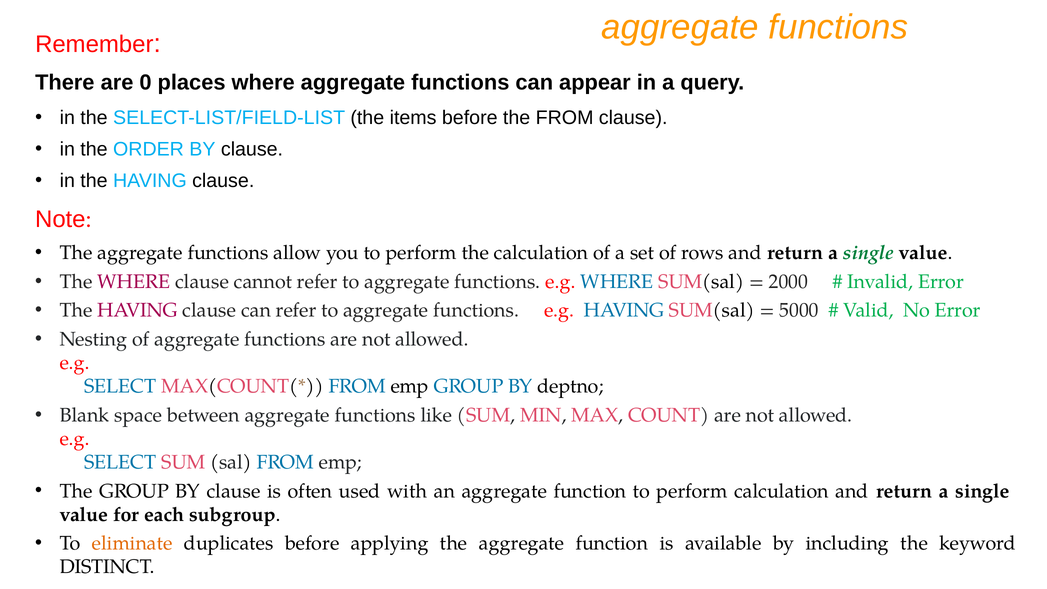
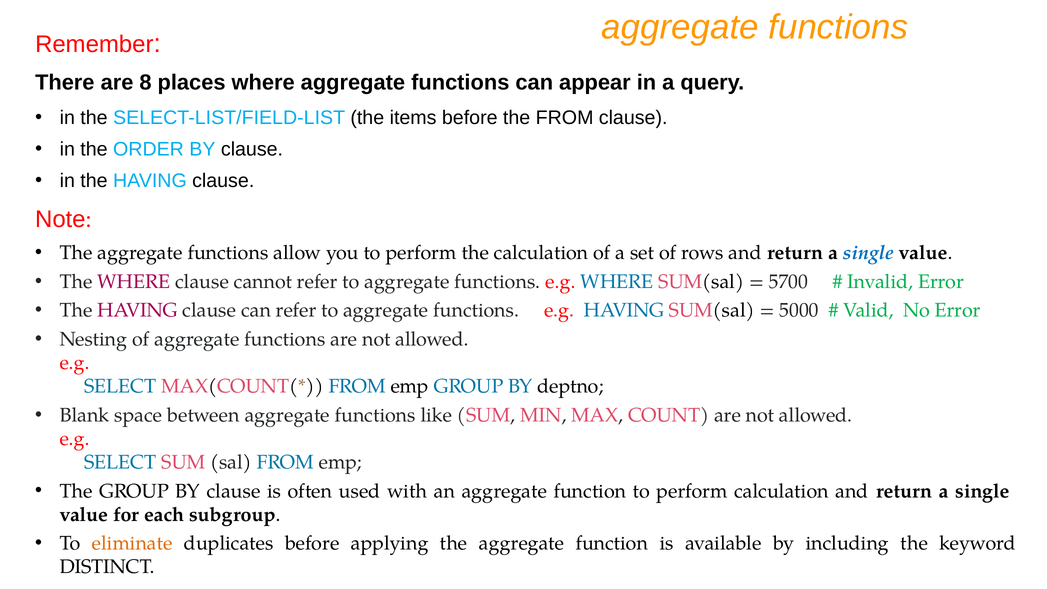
0: 0 -> 8
single at (869, 253) colour: green -> blue
2000: 2000 -> 5700
